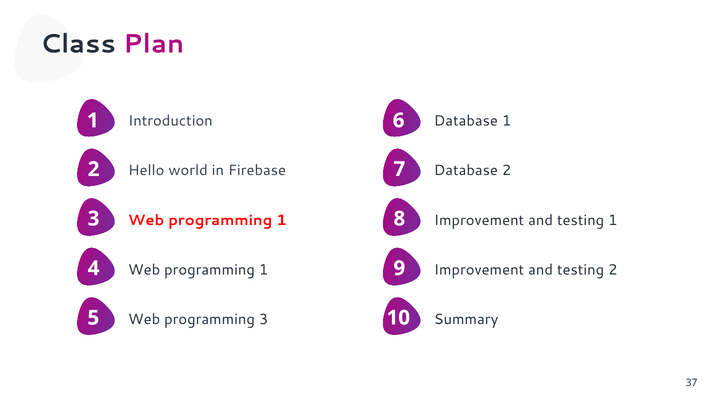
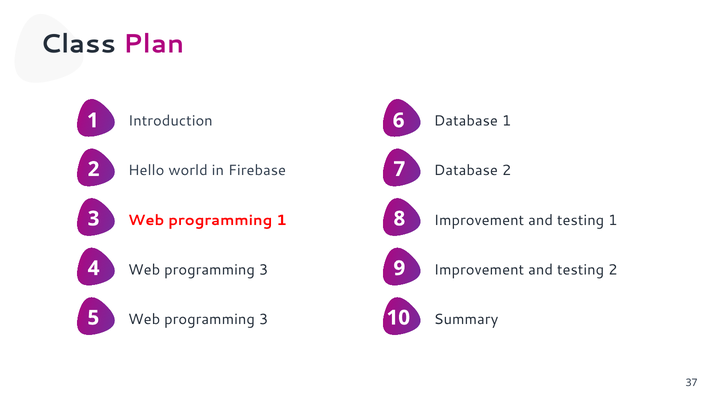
1 at (264, 270): 1 -> 3
